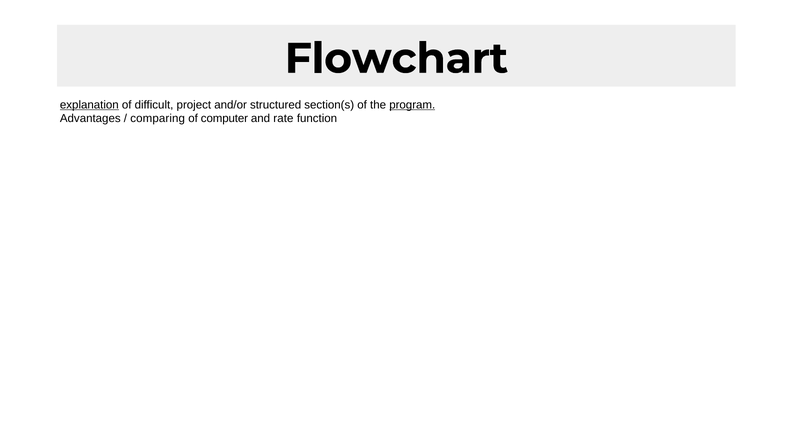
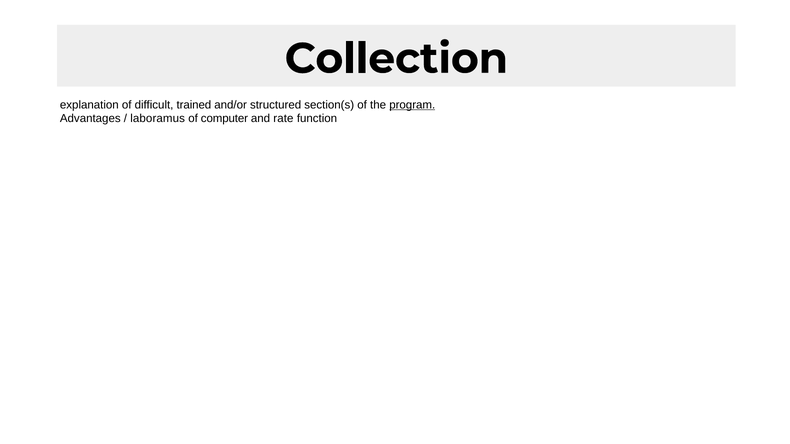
Flowchart: Flowchart -> Collection
explanation underline: present -> none
project: project -> trained
comparing: comparing -> laboramus
